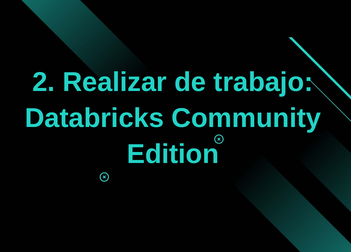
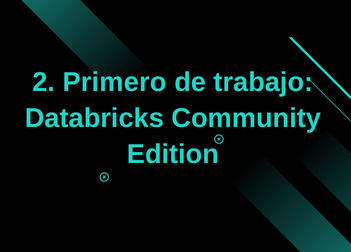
Realizar: Realizar -> Primero
